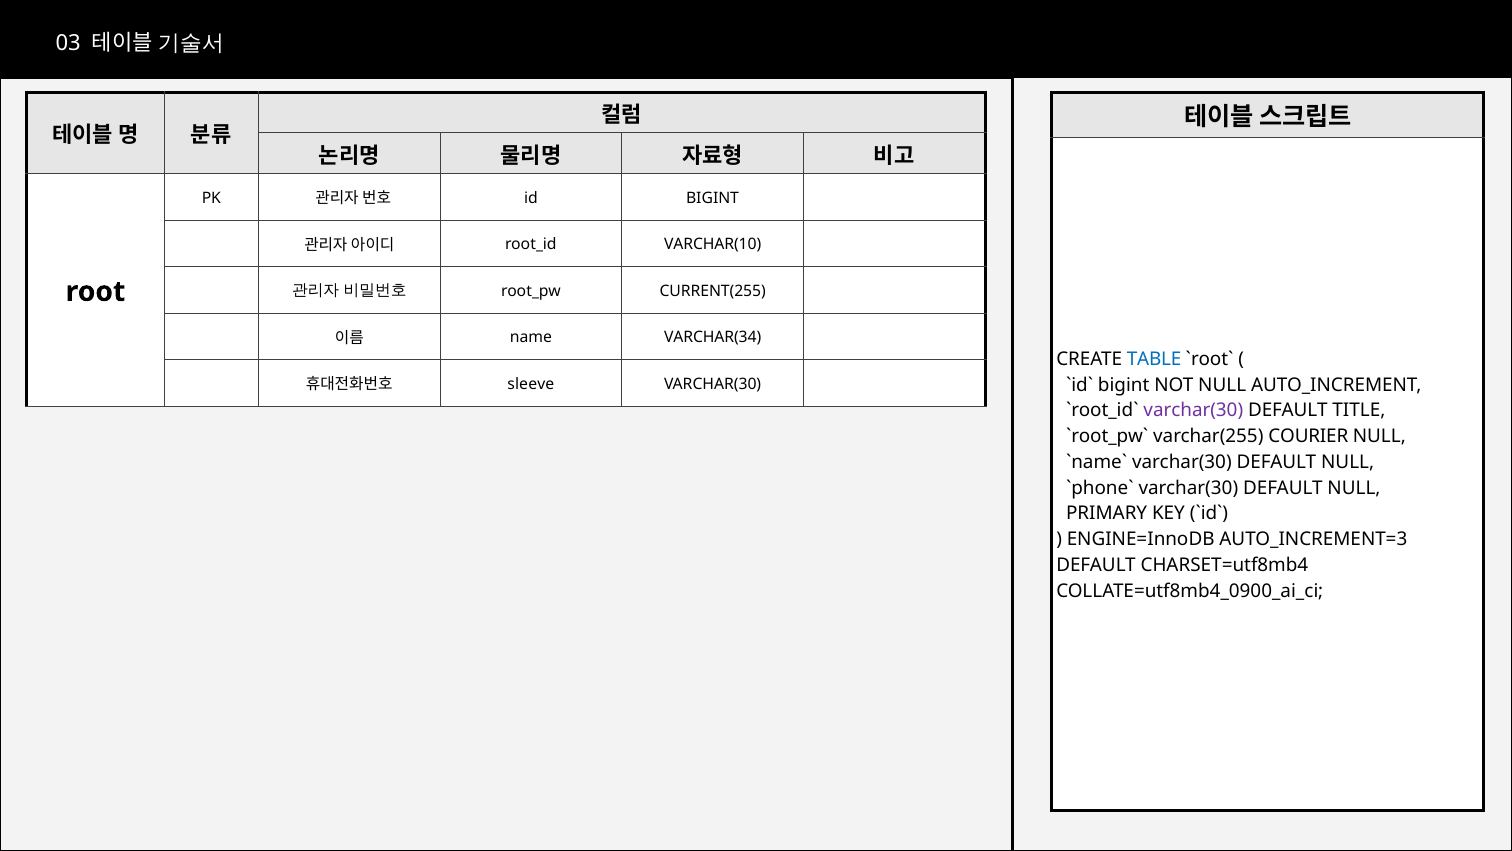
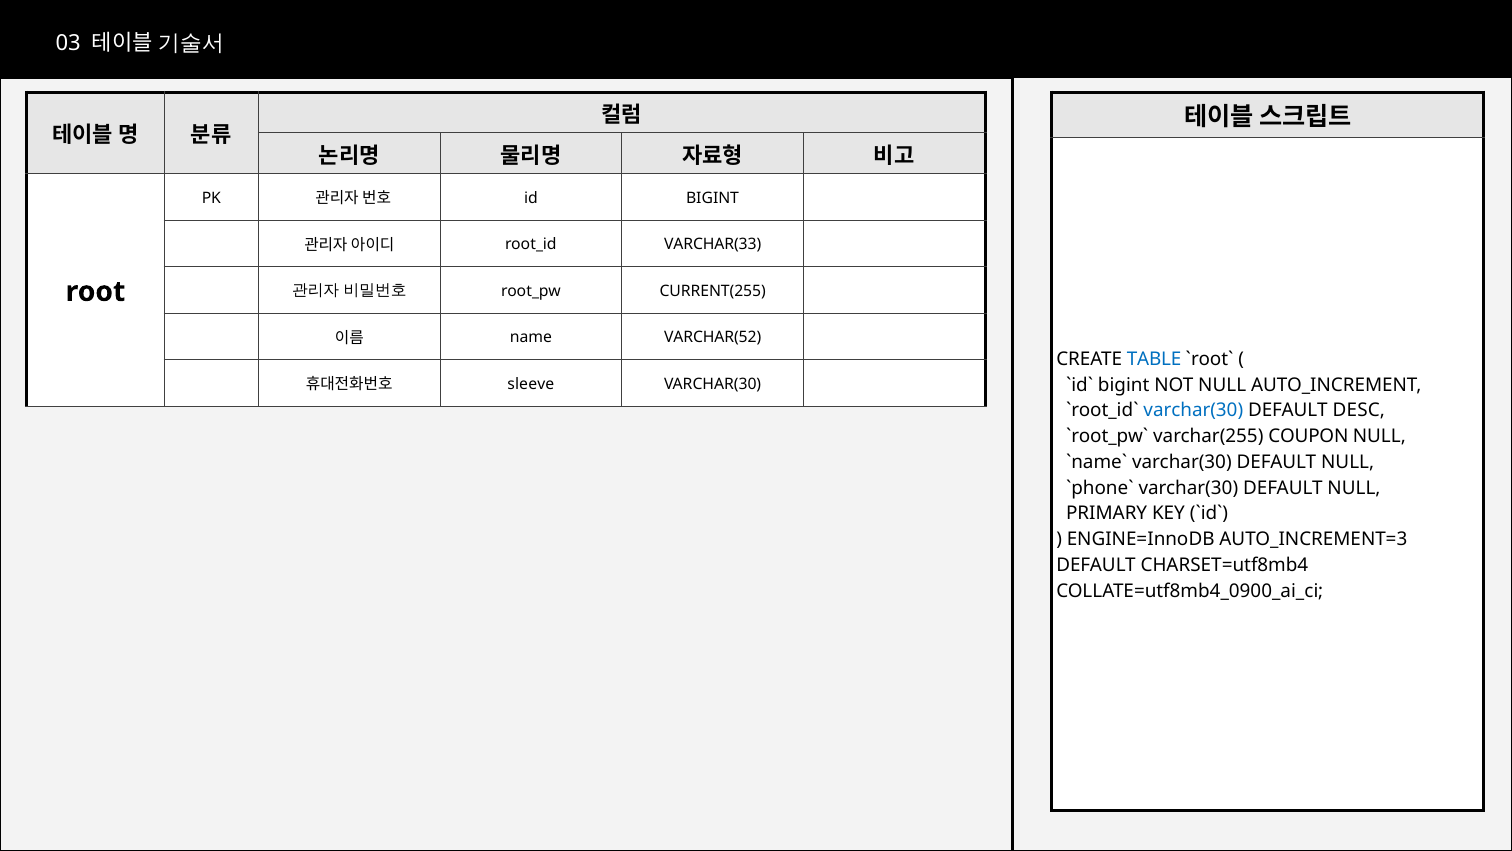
VARCHAR(10: VARCHAR(10 -> VARCHAR(33
VARCHAR(34: VARCHAR(34 -> VARCHAR(52
varchar(30 at (1193, 410) colour: purple -> blue
TITLE: TITLE -> DESC
COURIER: COURIER -> COUPON
